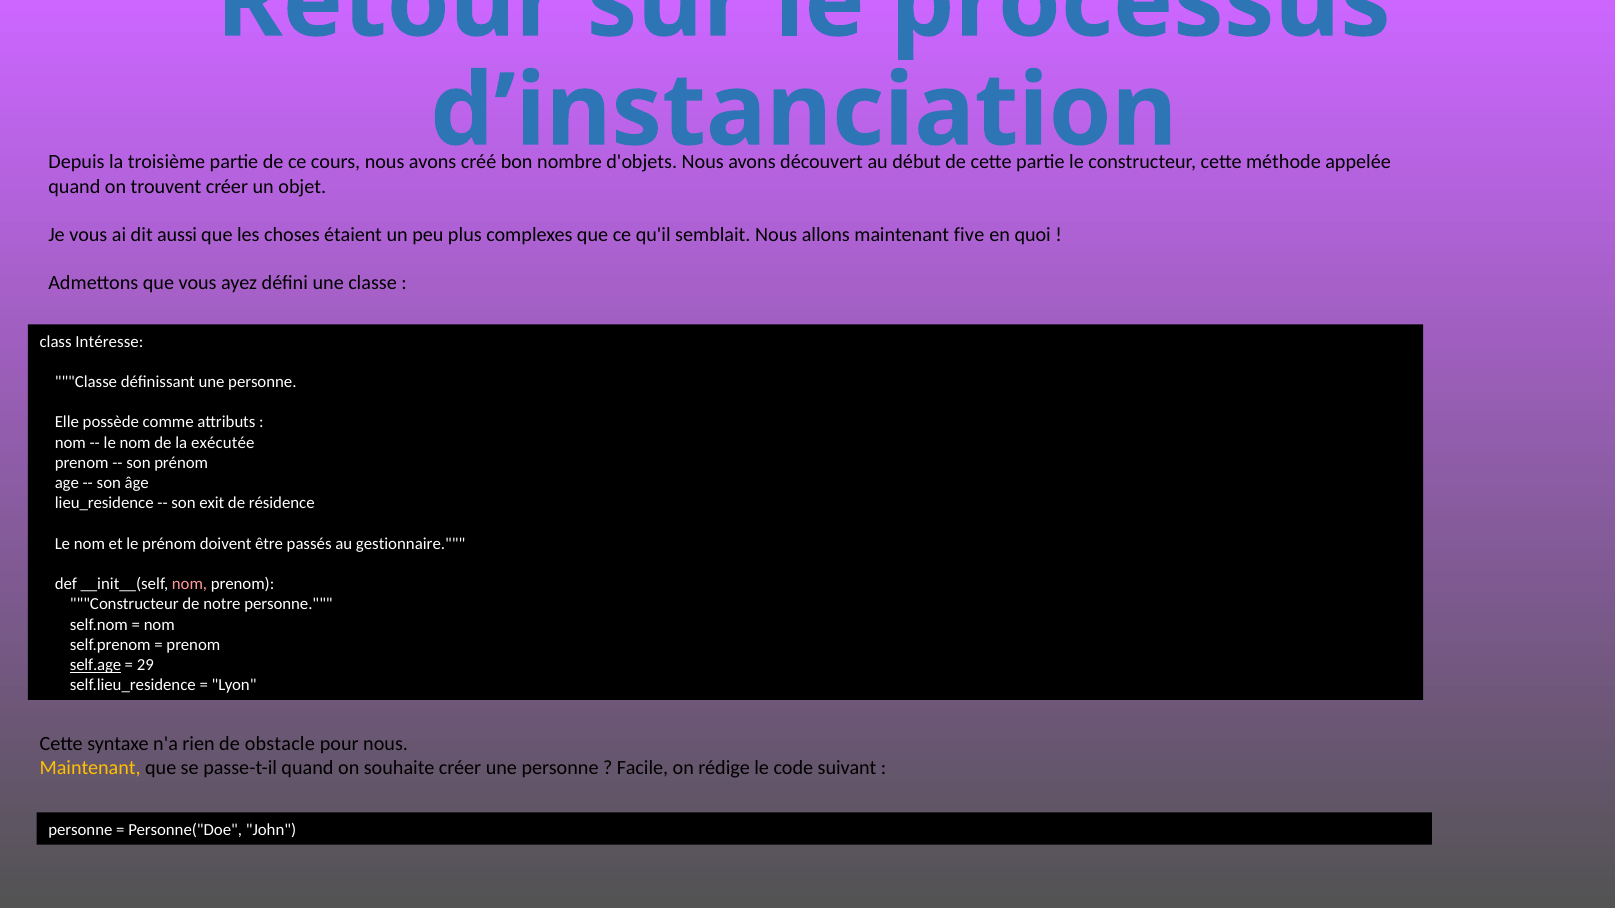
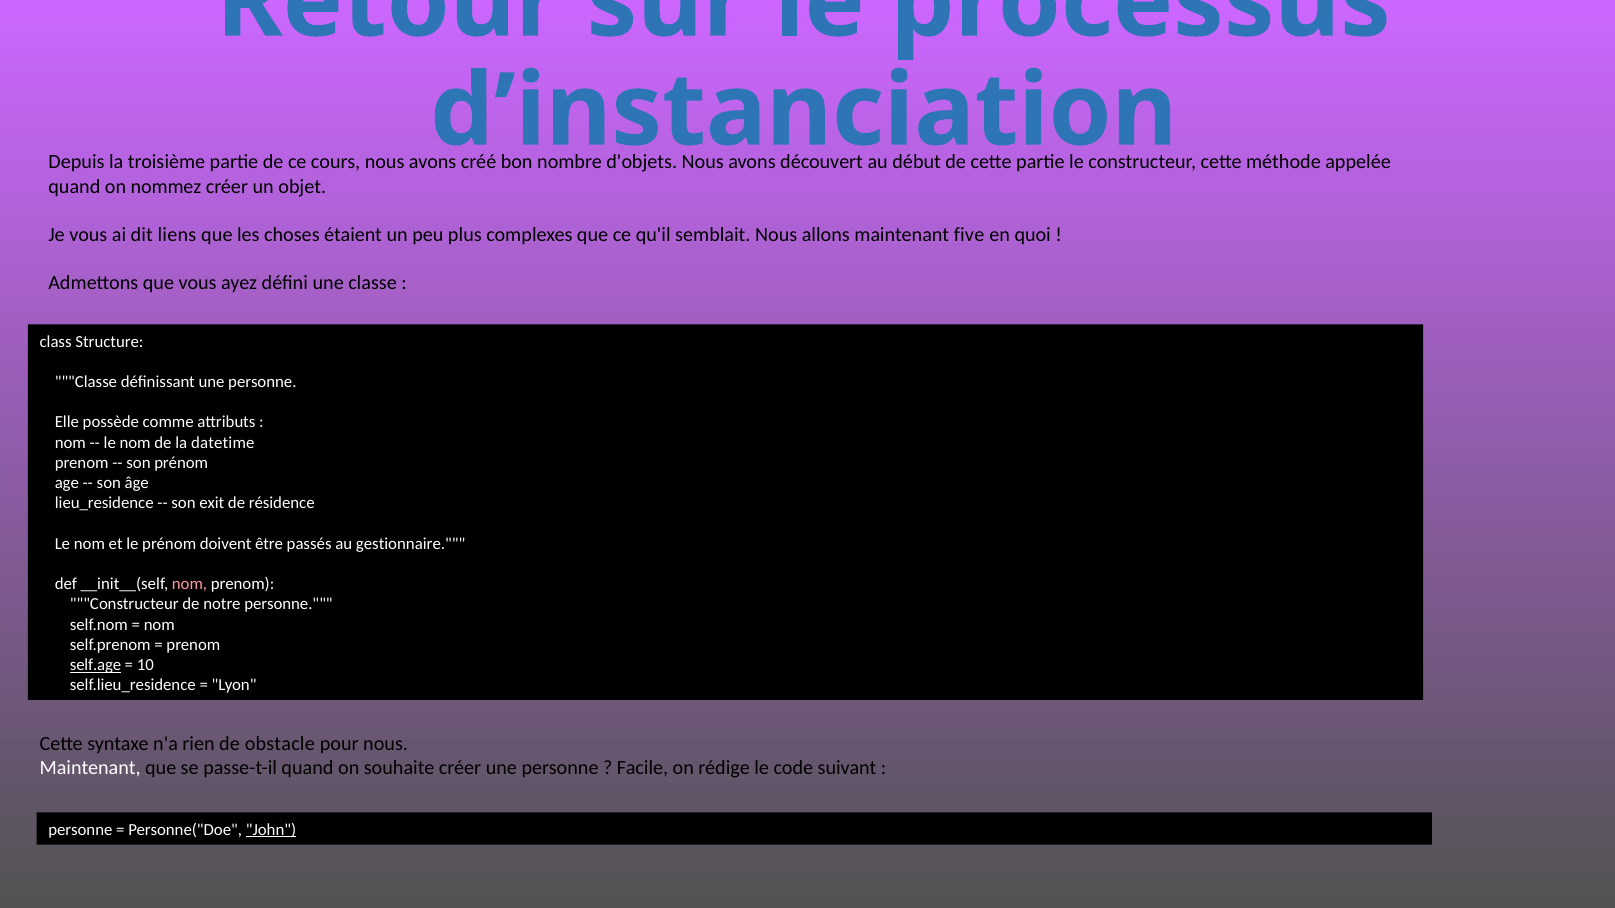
trouvent: trouvent -> nommez
aussi: aussi -> liens
Intéresse: Intéresse -> Structure
exécutée: exécutée -> datetime
29: 29 -> 10
Maintenant at (90, 768) colour: yellow -> white
John underline: none -> present
